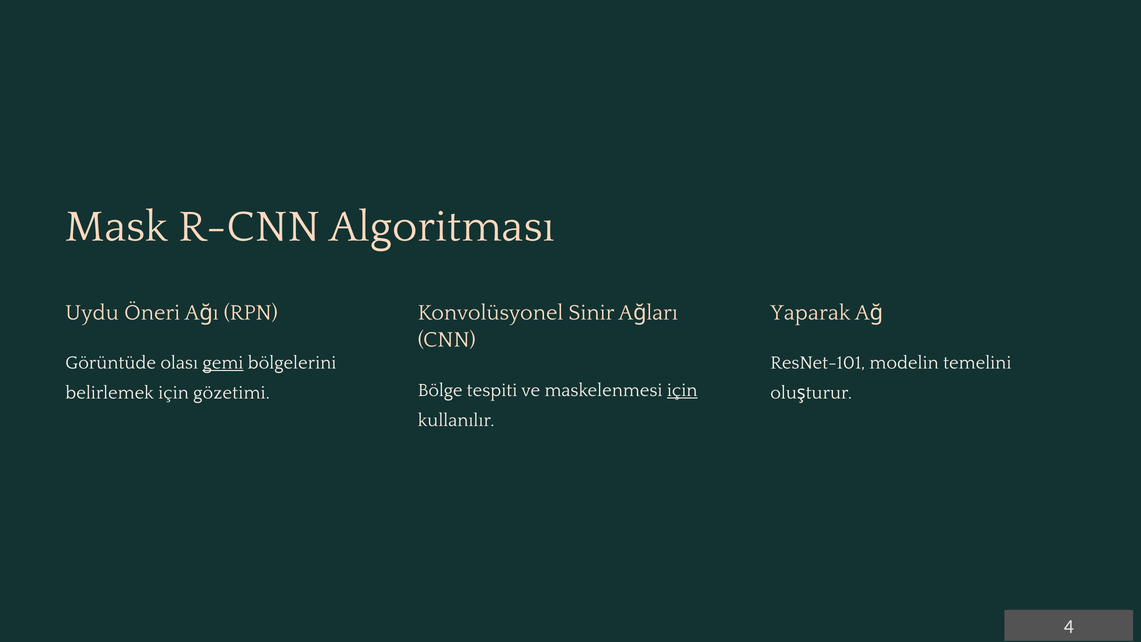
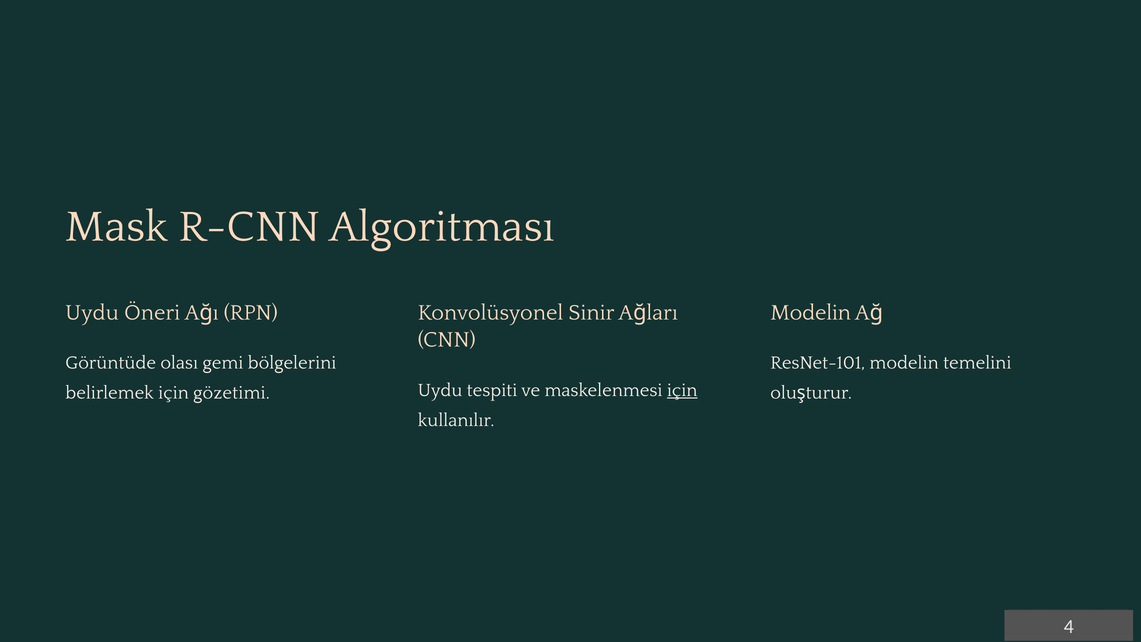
Yaparak at (810, 312): Yaparak -> Modelin
gemi underline: present -> none
Bölge at (440, 390): Bölge -> Uydu
